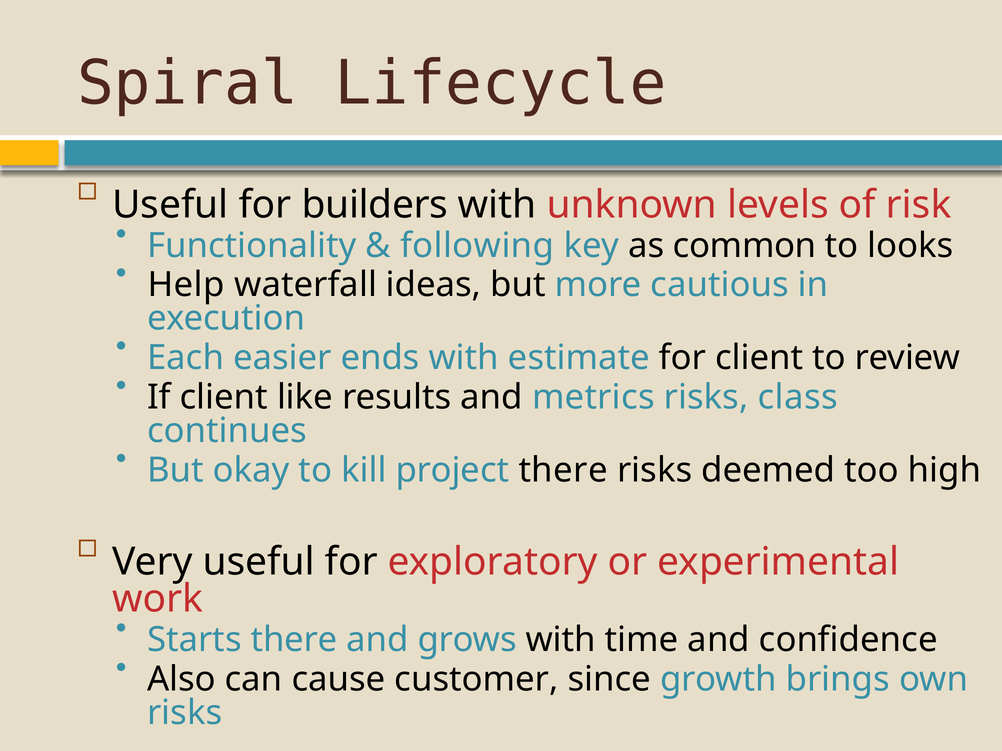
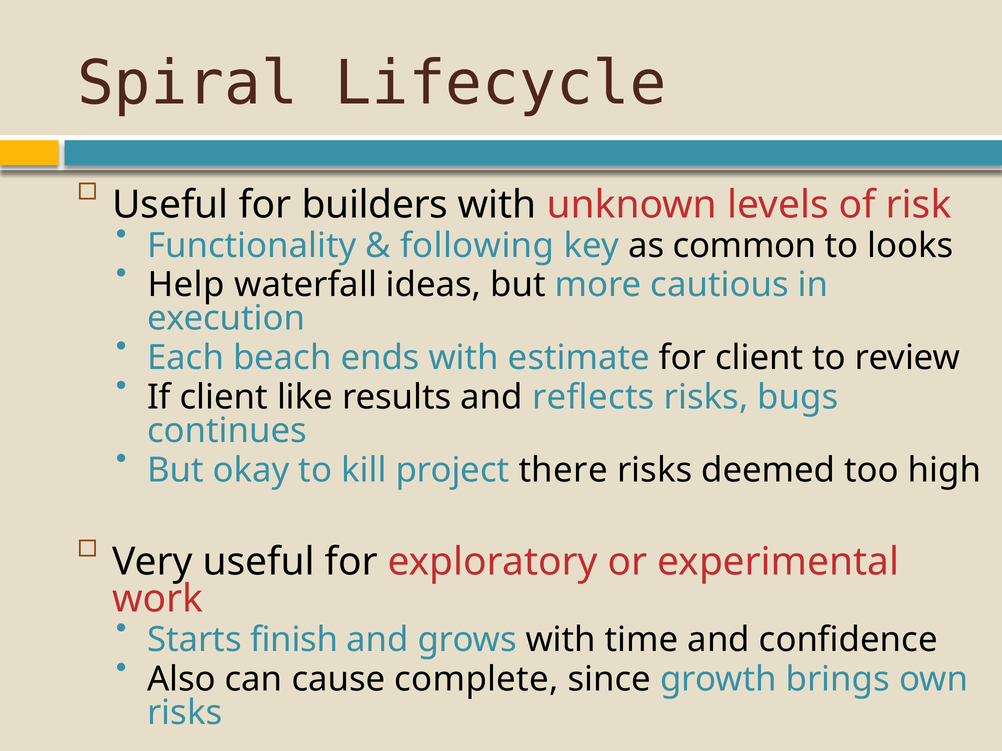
easier: easier -> beach
metrics: metrics -> reflects
class: class -> bugs
Starts there: there -> finish
customer: customer -> complete
